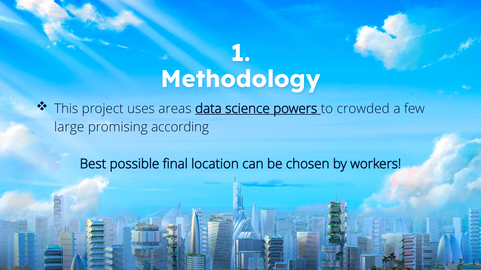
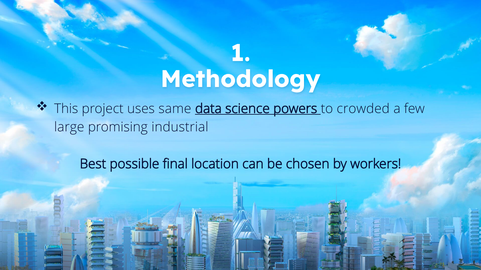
areas: areas -> same
according: according -> industrial
